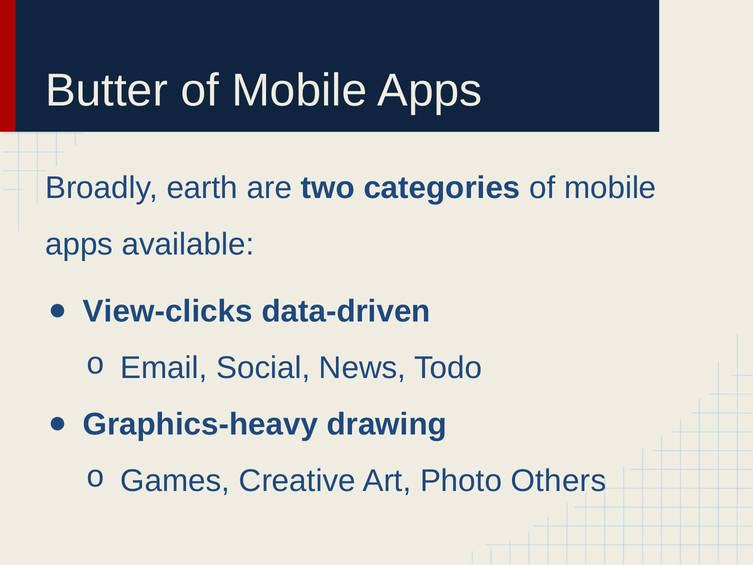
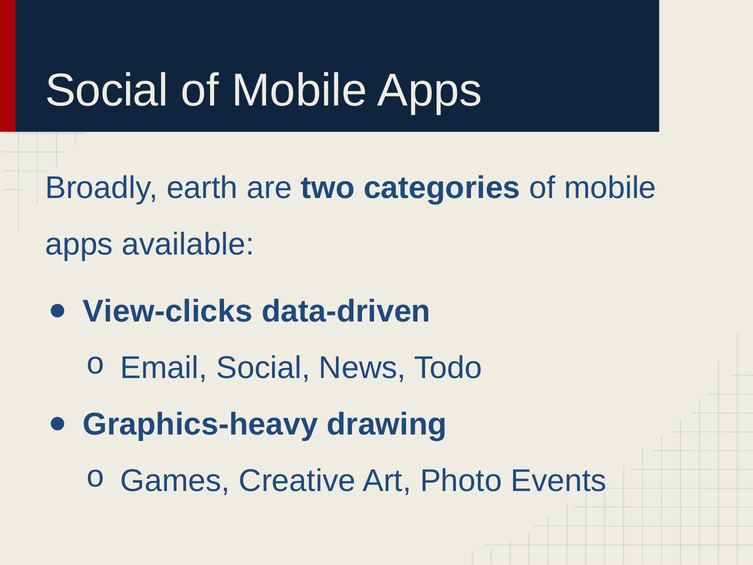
Butter at (107, 90): Butter -> Social
Others: Others -> Events
